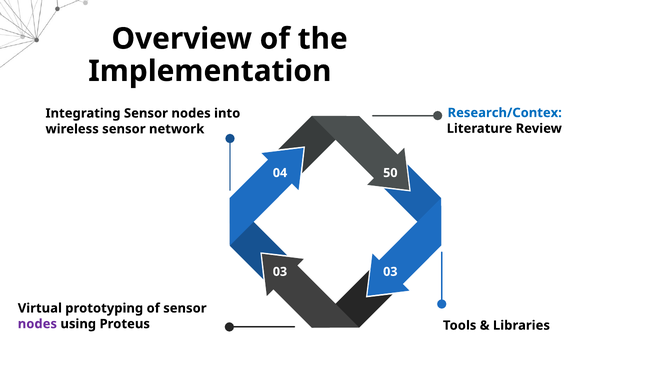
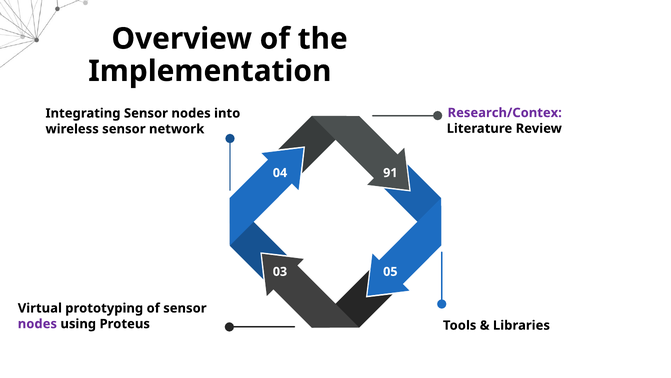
Research/Contex colour: blue -> purple
50: 50 -> 91
03 03: 03 -> 05
